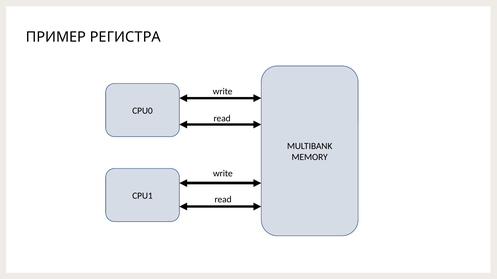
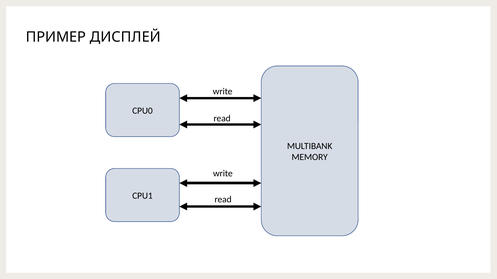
РЕГИСТРА: РЕГИСТРА -> ДИСПЛЕЙ
